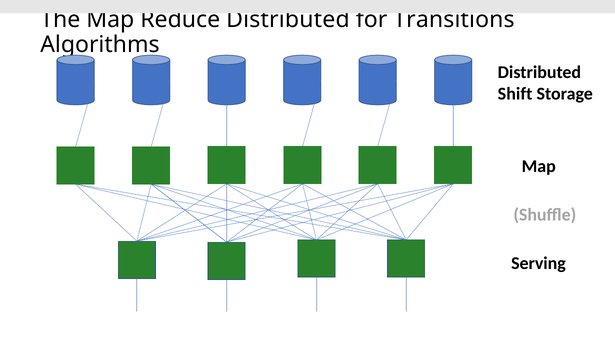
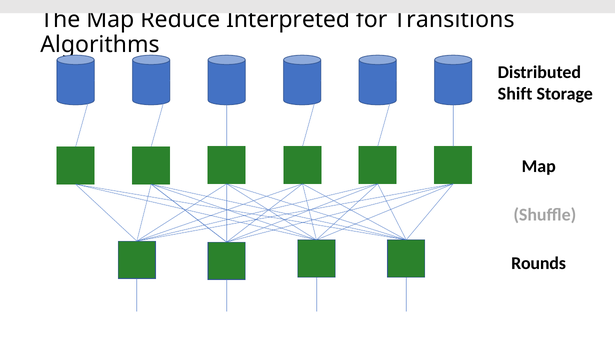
Reduce Distributed: Distributed -> Interpreted
Serving: Serving -> Rounds
